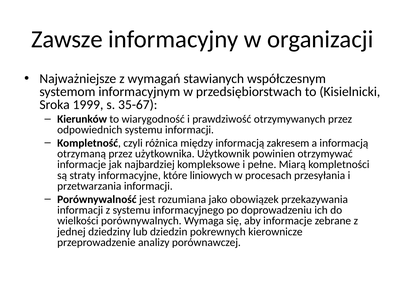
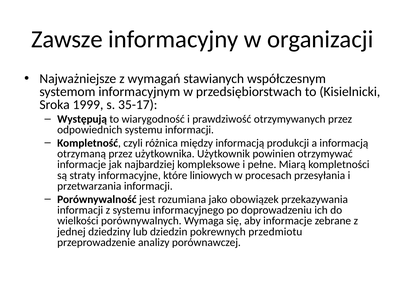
35-67: 35-67 -> 35-17
Kierunków: Kierunków -> Występują
zakresem: zakresem -> produkcji
kierownicze: kierownicze -> przedmiotu
